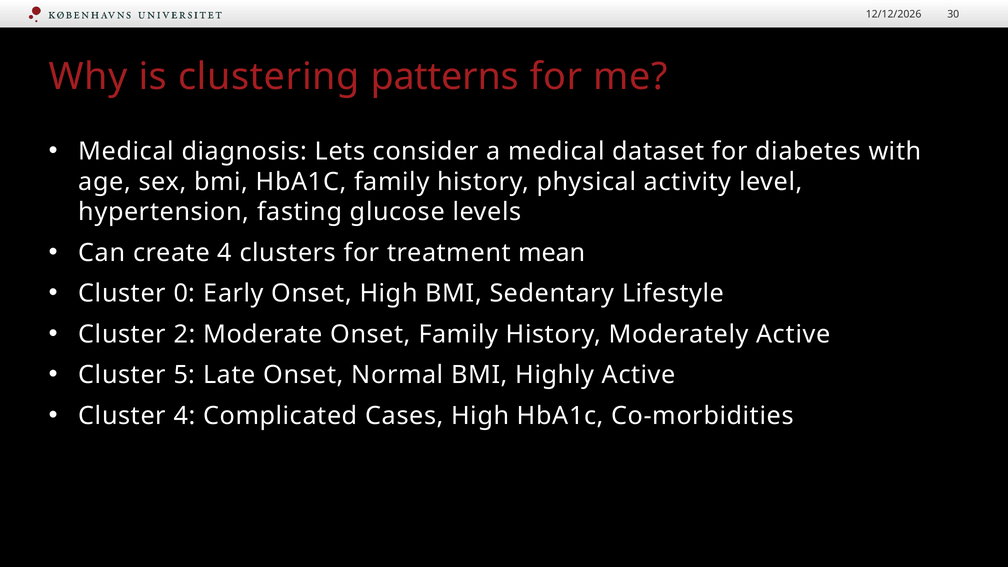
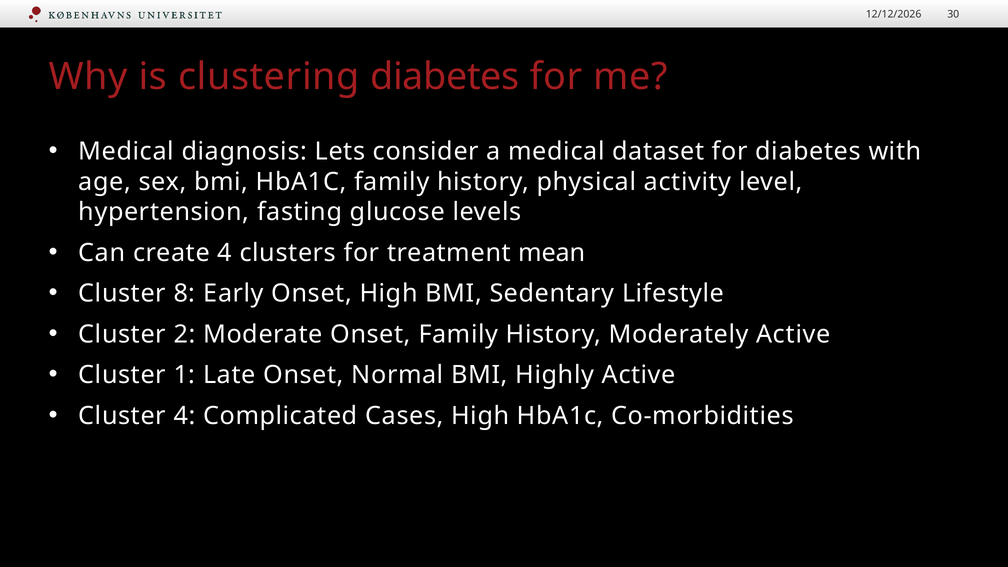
clustering patterns: patterns -> diabetes
0: 0 -> 8
5: 5 -> 1
